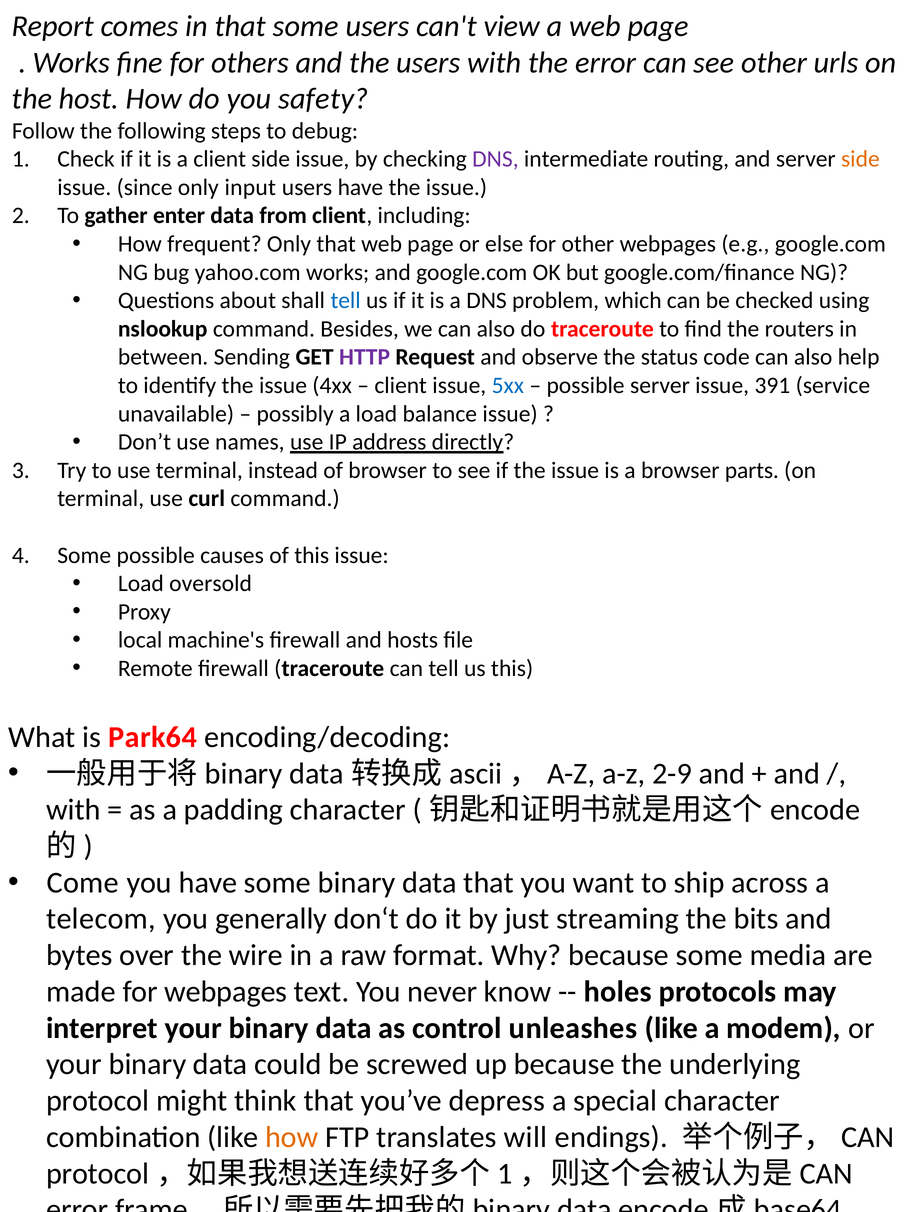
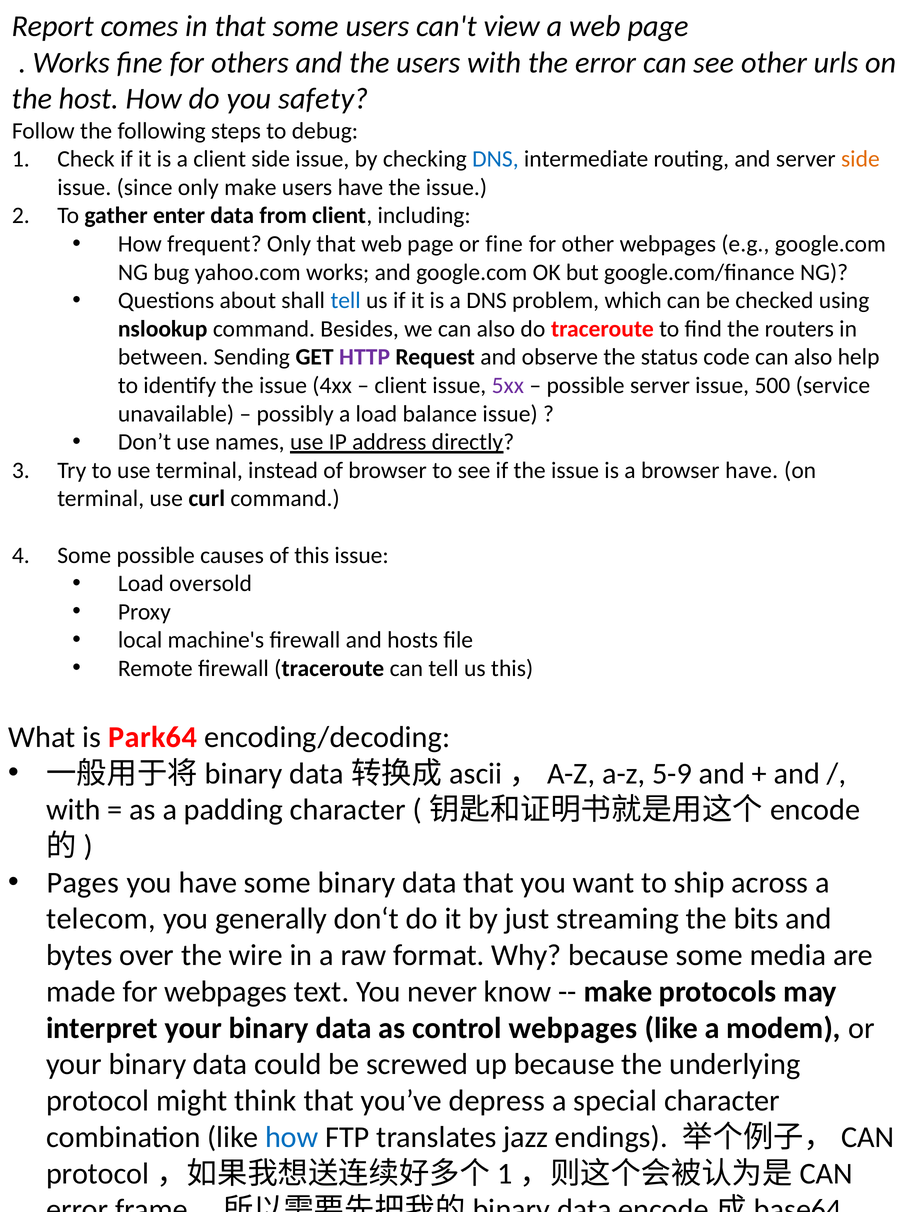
DNS at (495, 159) colour: purple -> blue
only input: input -> make
or else: else -> fine
5xx colour: blue -> purple
391: 391 -> 500
browser parts: parts -> have
2-9: 2-9 -> 5-9
Come: Come -> Pages
holes at (618, 992): holes -> make
control unleashes: unleashes -> webpages
how at (292, 1137) colour: orange -> blue
will: will -> jazz
